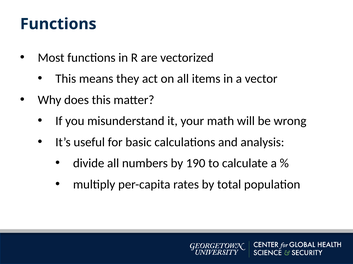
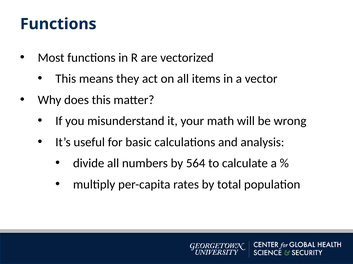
190: 190 -> 564
